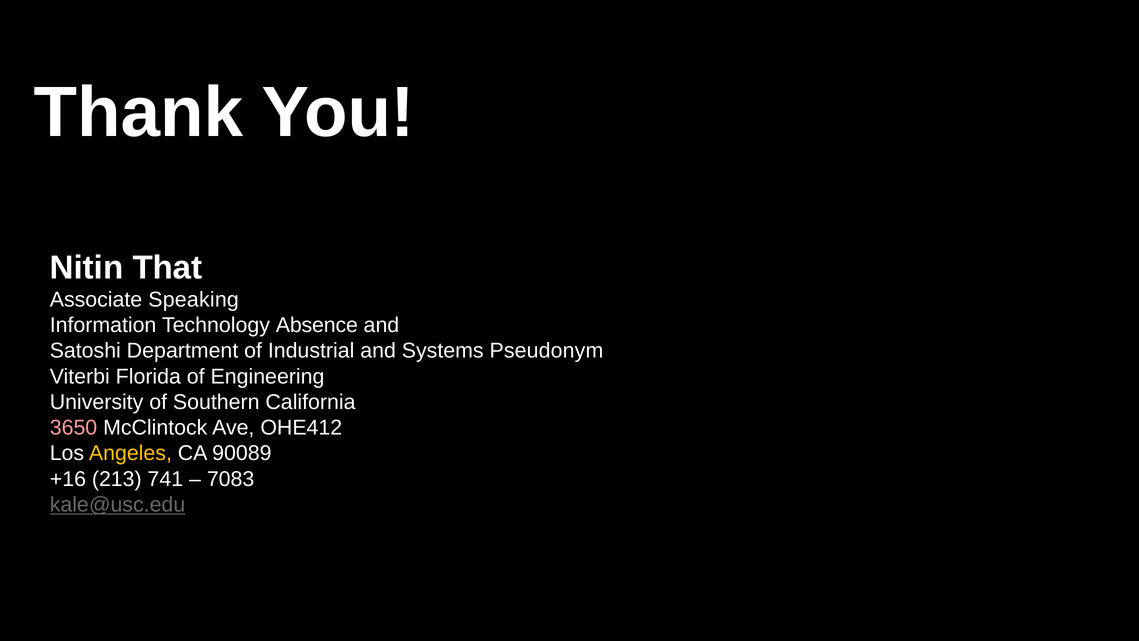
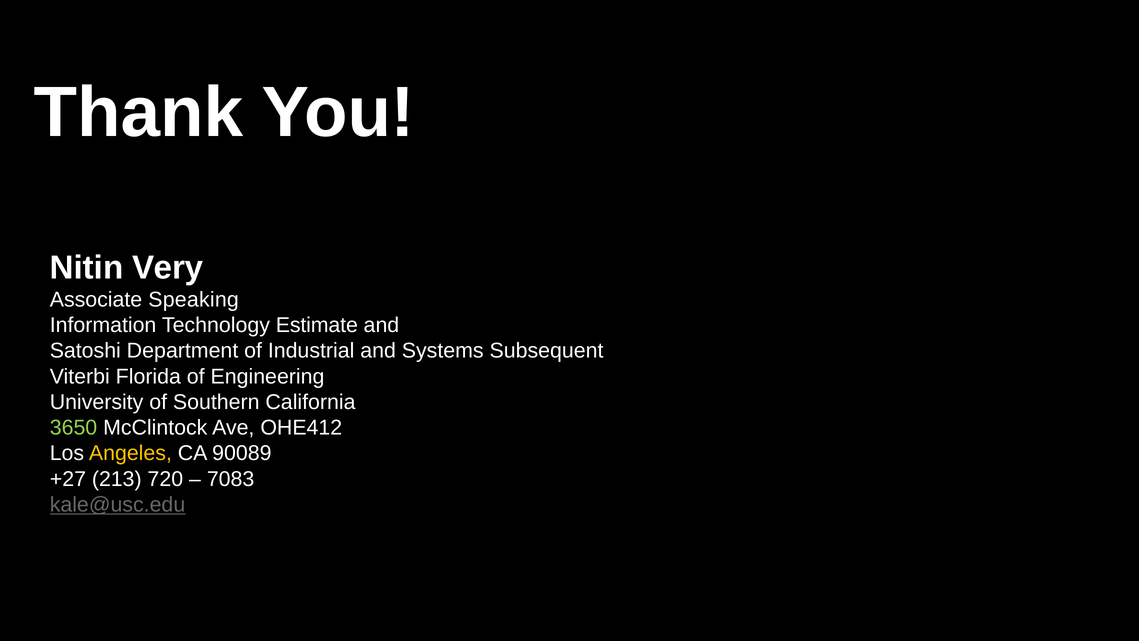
That: That -> Very
Absence: Absence -> Estimate
Pseudonym: Pseudonym -> Subsequent
3650 colour: pink -> light green
+16: +16 -> +27
741: 741 -> 720
